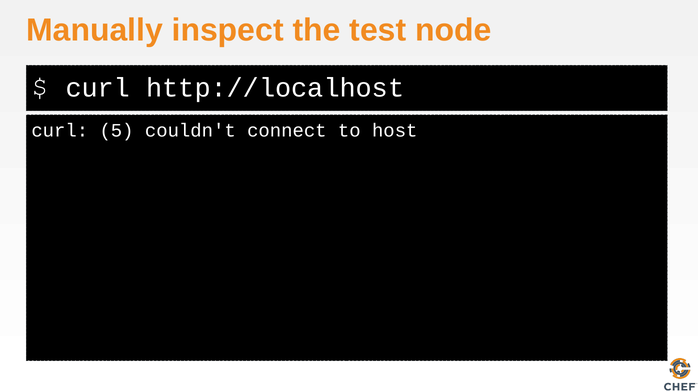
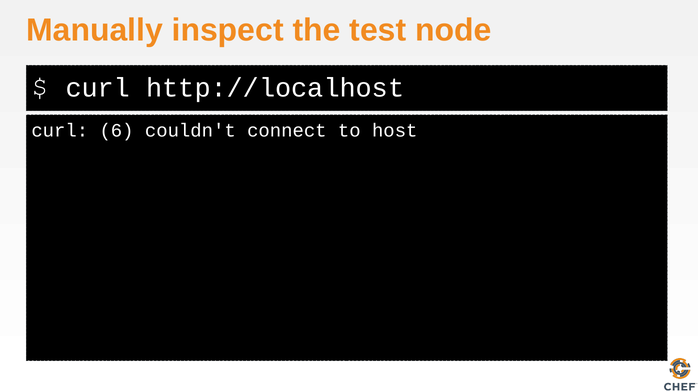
5: 5 -> 6
